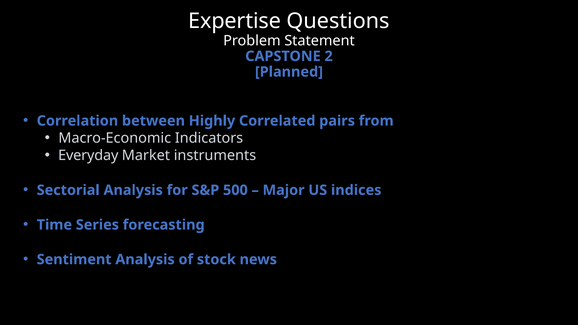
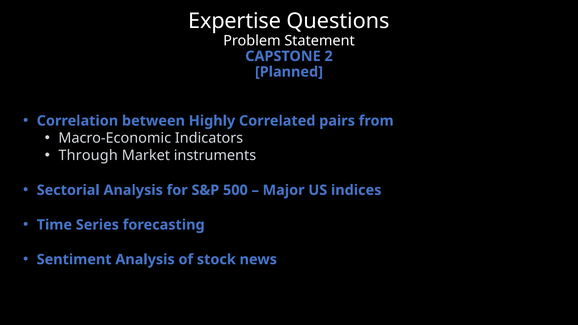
Everyday: Everyday -> Through
